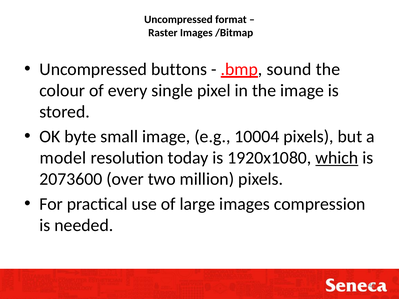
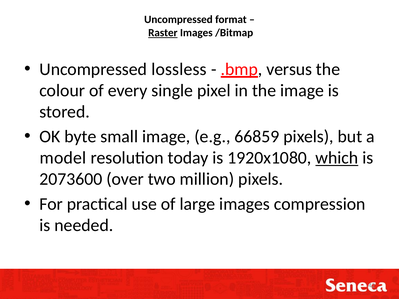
Raster underline: none -> present
buttons: buttons -> lossless
sound: sound -> versus
10004: 10004 -> 66859
